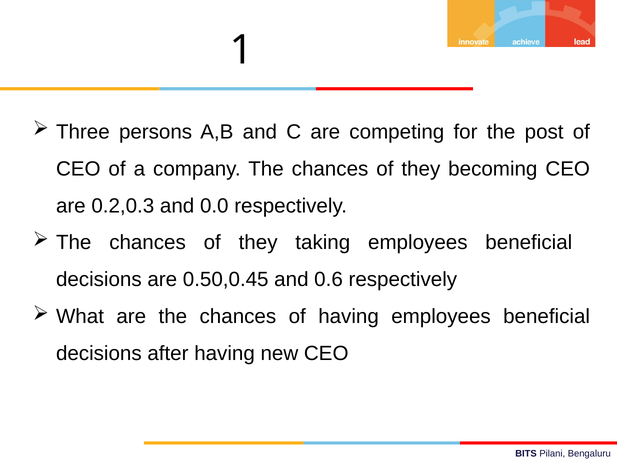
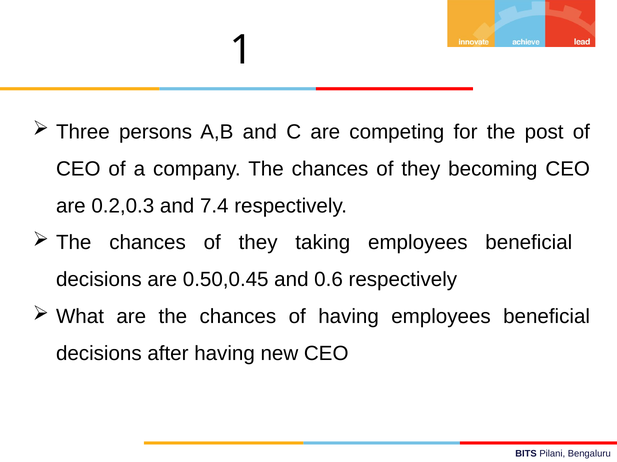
0.0: 0.0 -> 7.4
